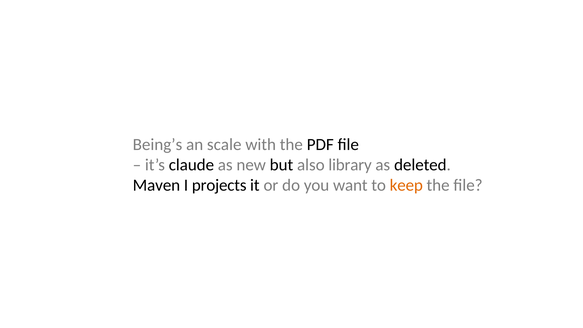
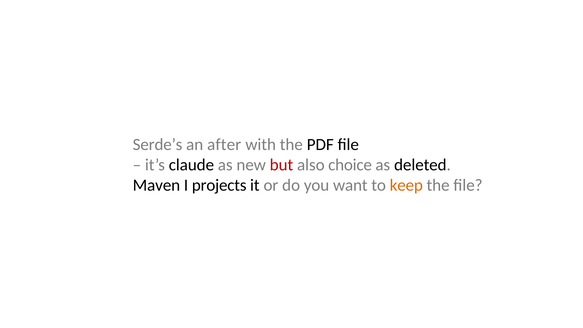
Being’s: Being’s -> Serde’s
scale: scale -> after
but colour: black -> red
library: library -> choice
